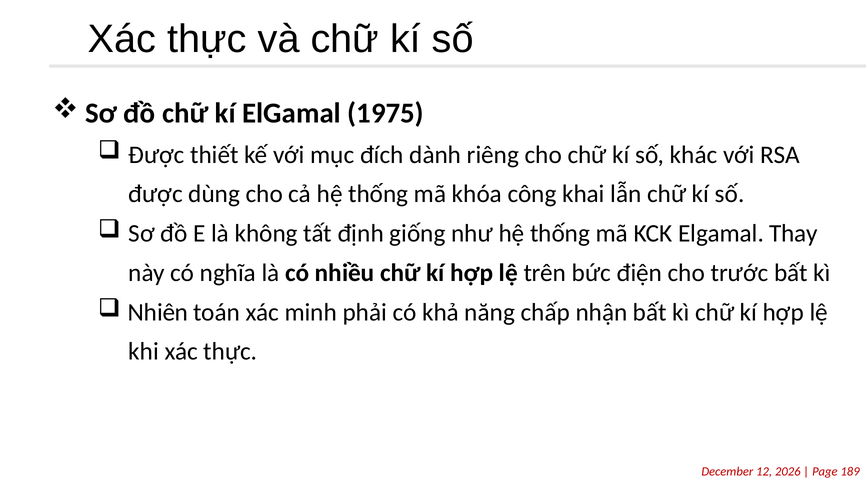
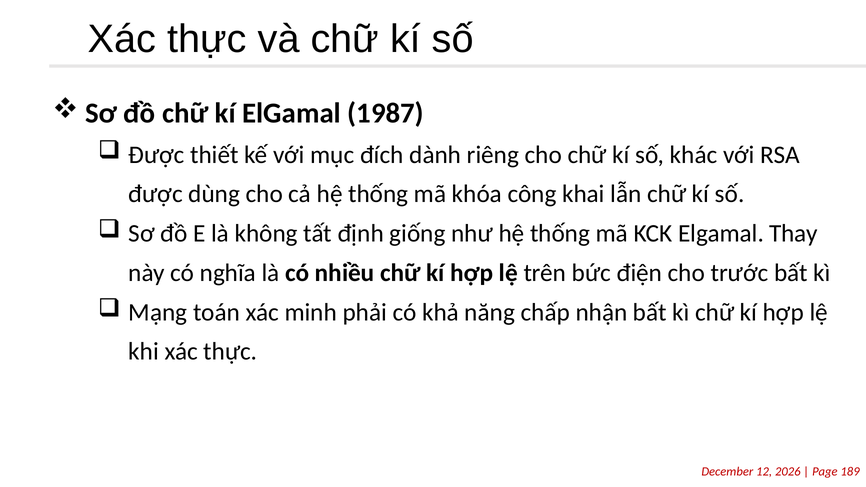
1975: 1975 -> 1987
Nhiên: Nhiên -> Mạng
